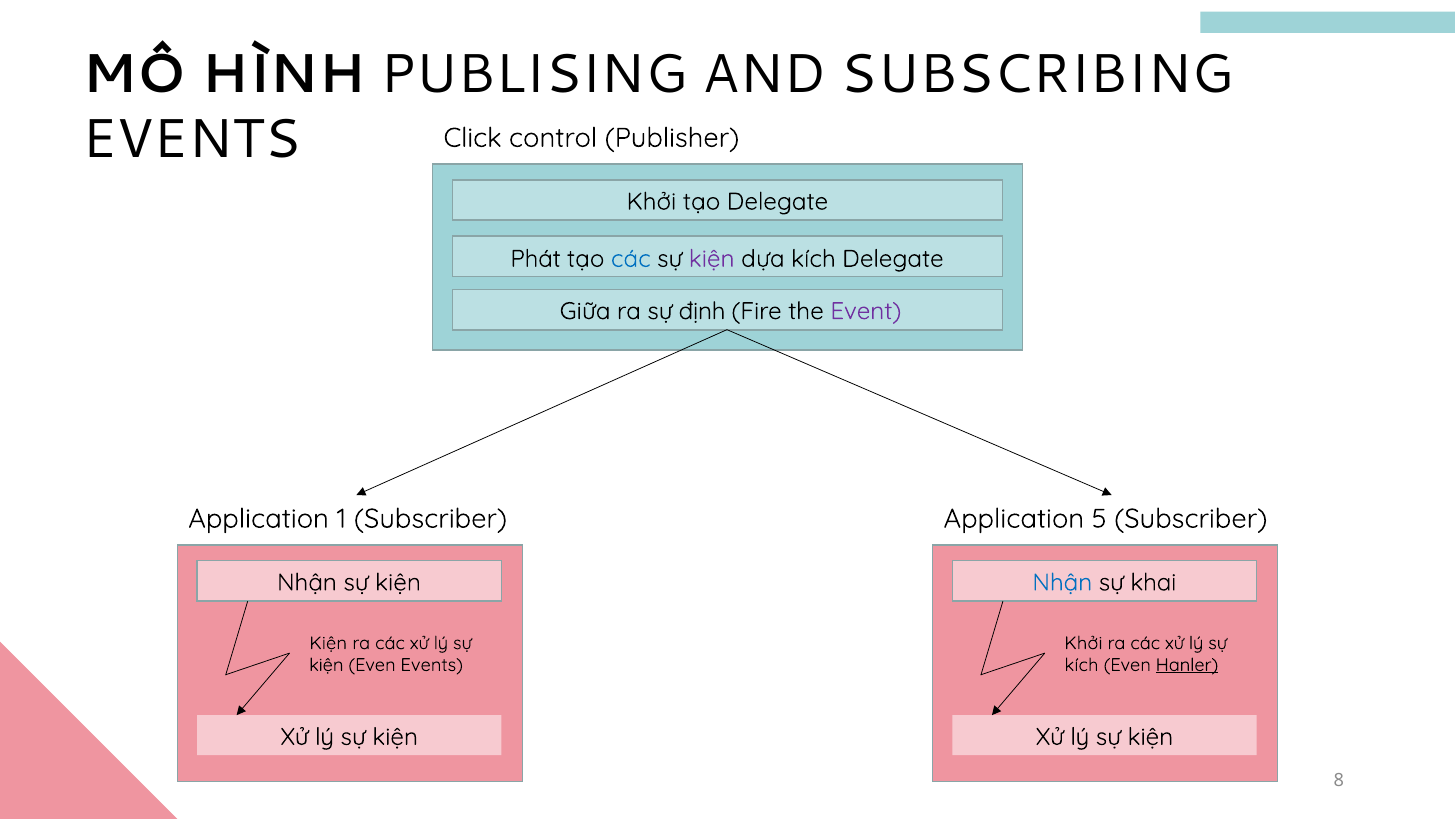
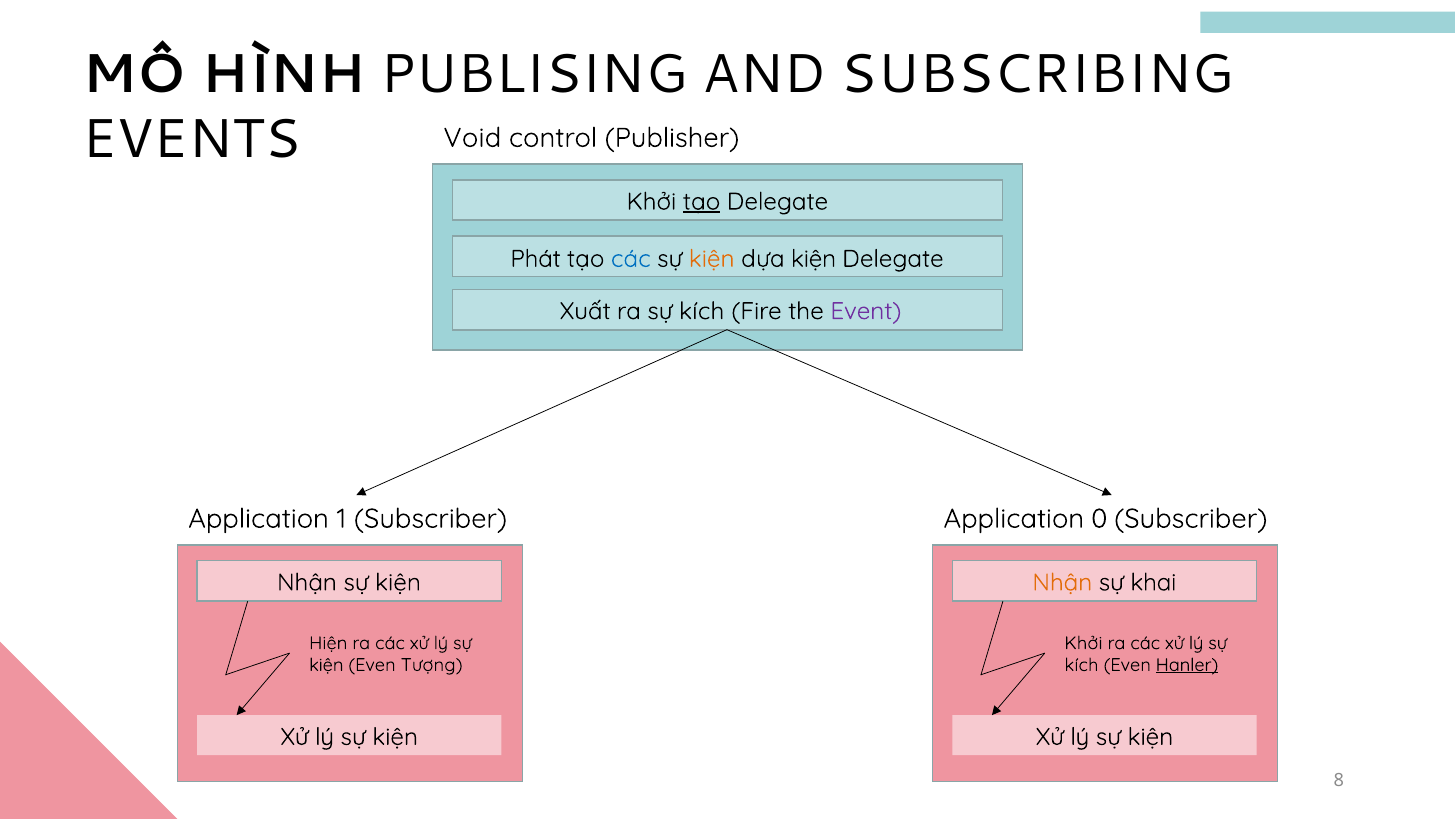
Click: Click -> Void
tạo at (702, 201) underline: none -> present
kiện at (712, 259) colour: purple -> orange
dựa kích: kích -> kiện
Giữa: Giữa -> Xuất
ra sự định: định -> kích
5: 5 -> 0
Nhận at (1062, 582) colour: blue -> orange
Kiện at (328, 643): Kiện -> Hiện
Even Events: Events -> Tượng
